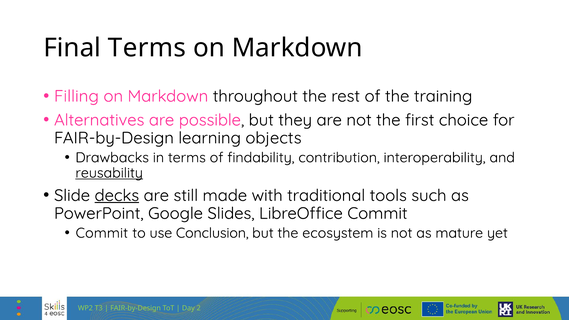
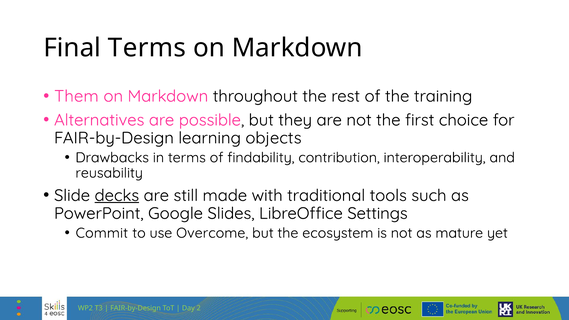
Filling: Filling -> Them
reusability underline: present -> none
LibreOffice Commit: Commit -> Settings
Conclusion: Conclusion -> Overcome
